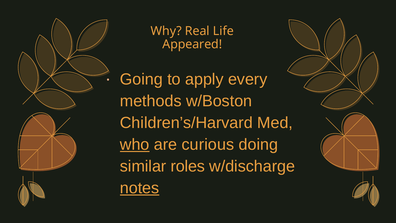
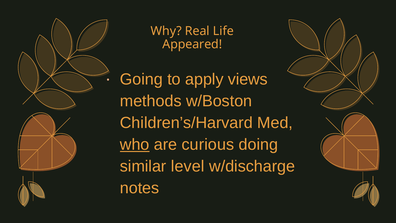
every: every -> views
roles: roles -> level
notes underline: present -> none
